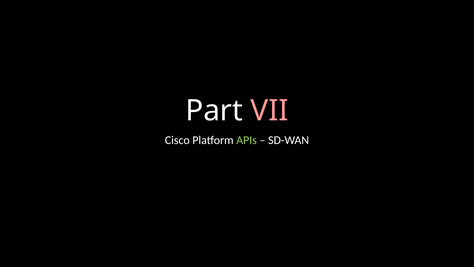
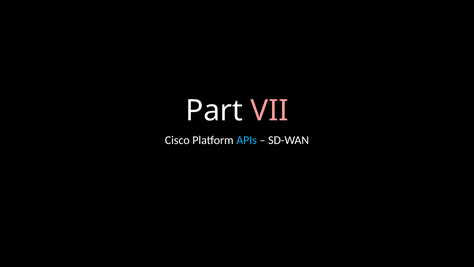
APIs colour: light green -> light blue
